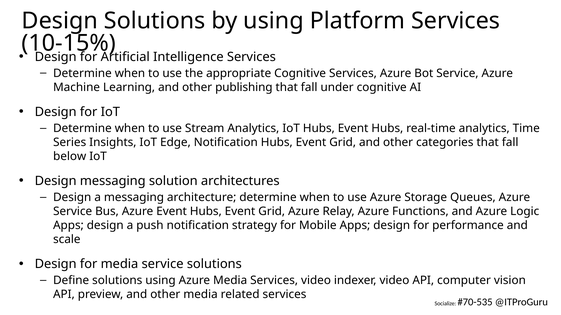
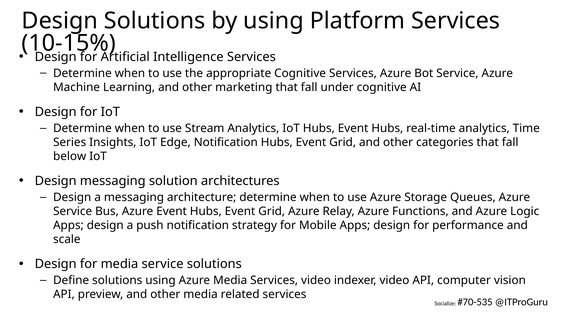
publishing: publishing -> marketing
